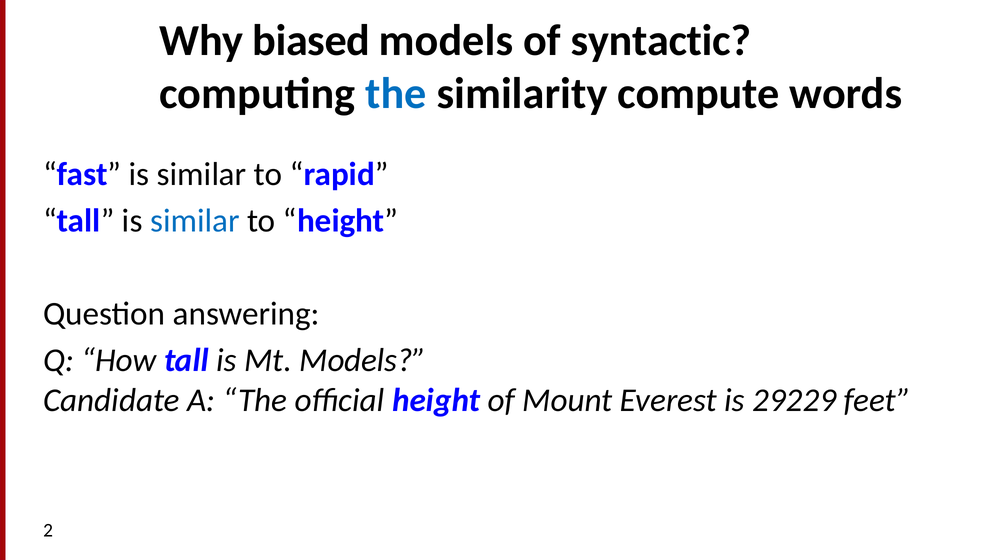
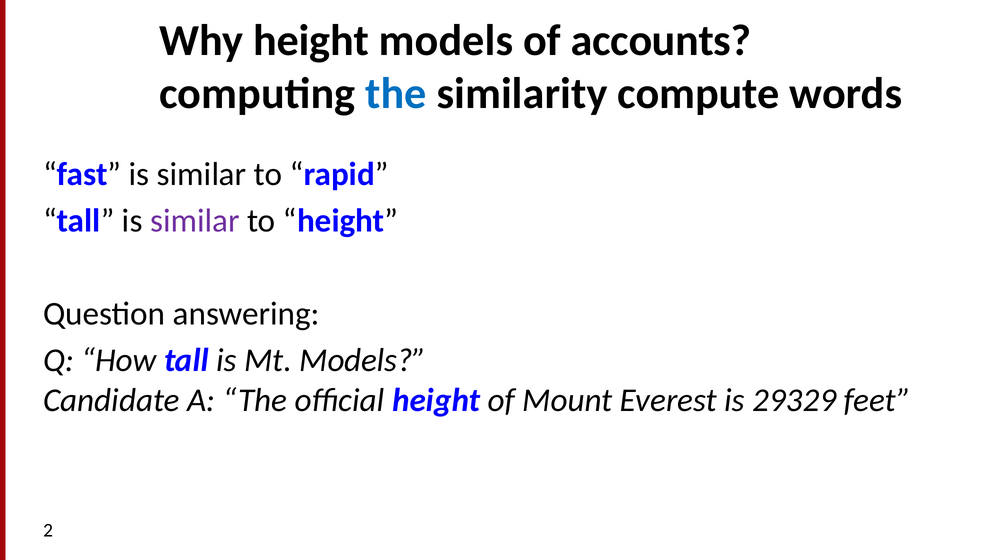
Why biased: biased -> height
syntactic: syntactic -> accounts
similar at (195, 221) colour: blue -> purple
29229: 29229 -> 29329
